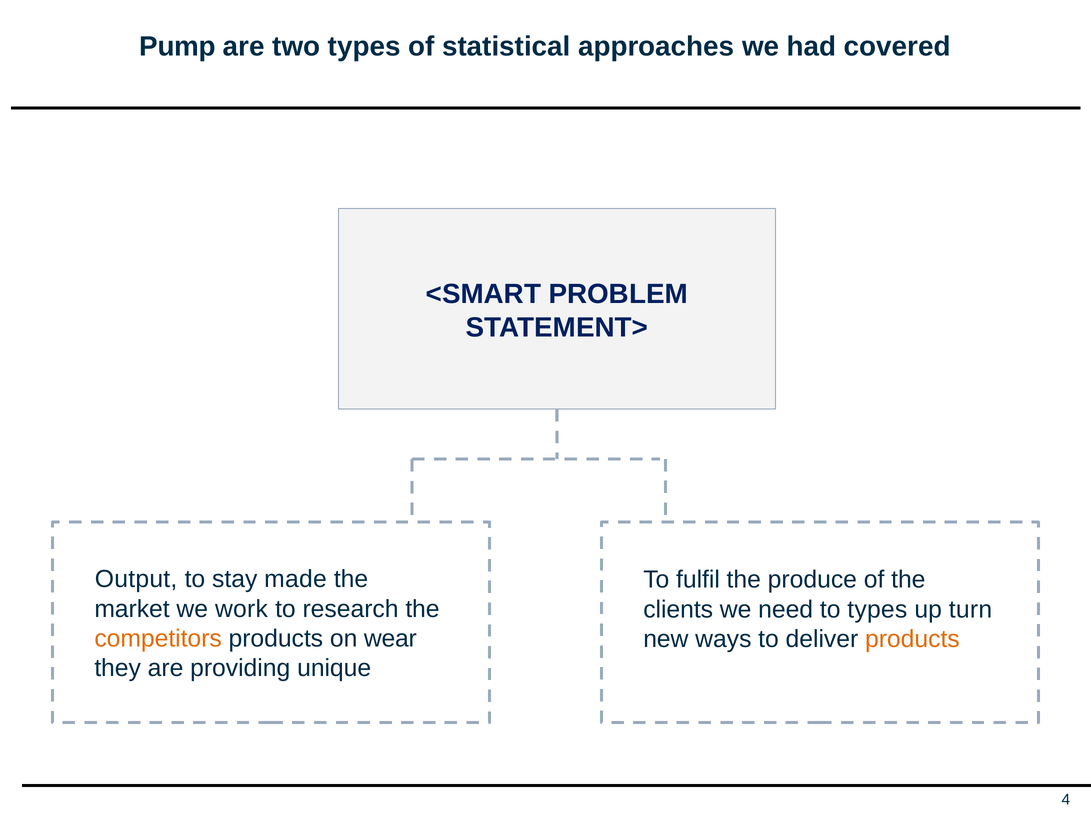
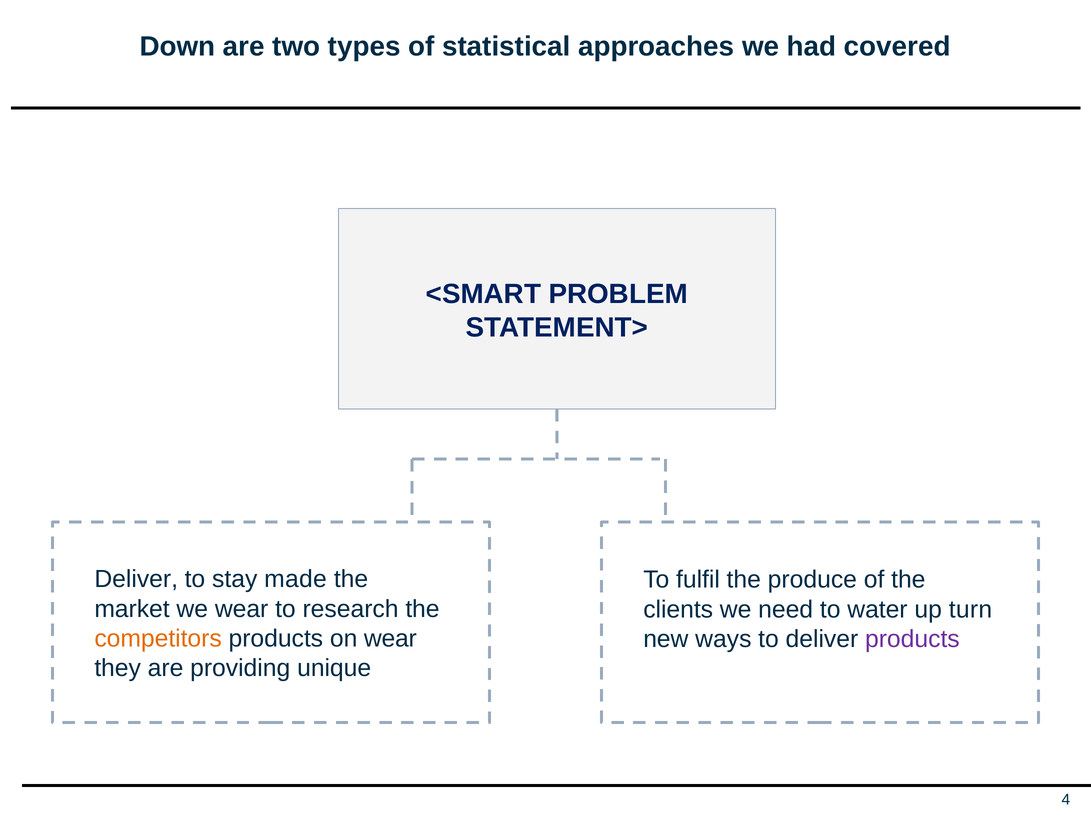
Pump: Pump -> Down
Output at (136, 580): Output -> Deliver
we work: work -> wear
to types: types -> water
products at (912, 639) colour: orange -> purple
